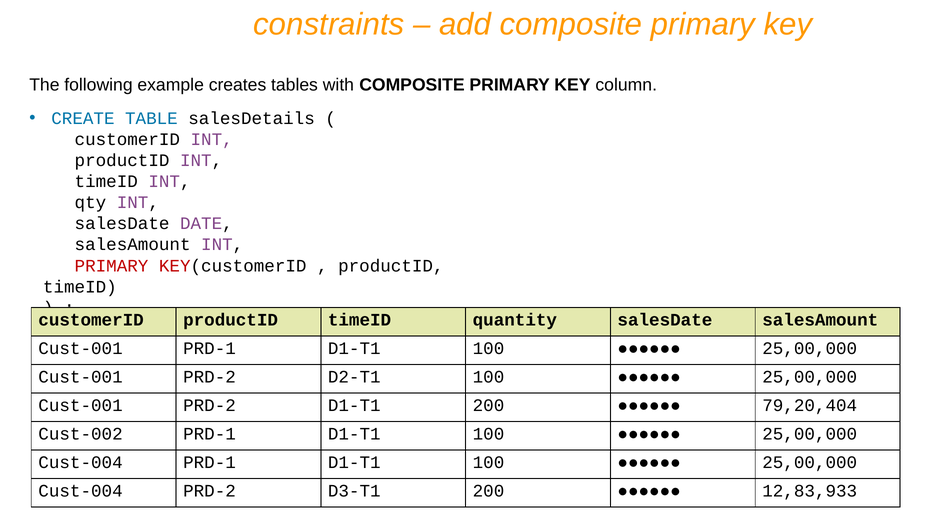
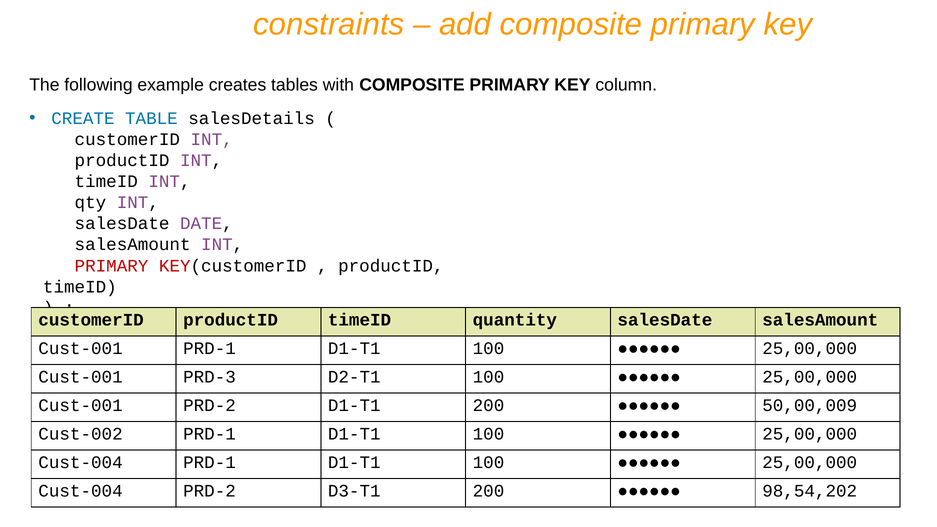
PRD-2 at (209, 377): PRD-2 -> PRD-3
79,20,404: 79,20,404 -> 50,00,009
12,83,933: 12,83,933 -> 98,54,202
